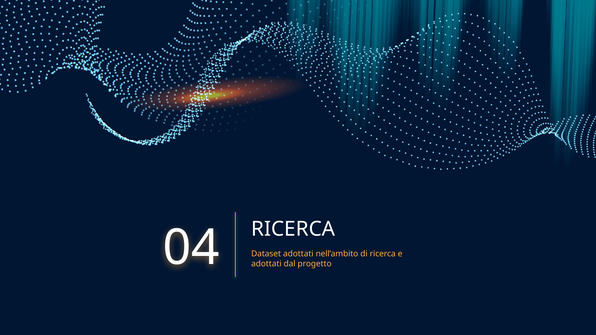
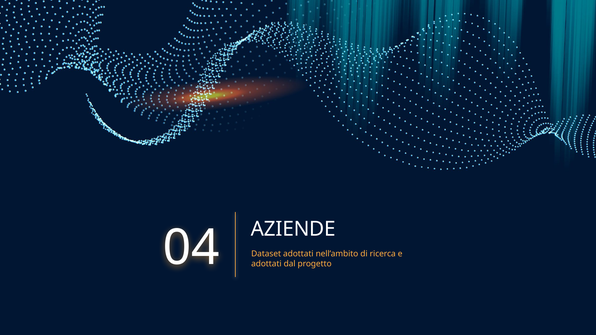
RICERCA at (293, 229): RICERCA -> AZIENDE
